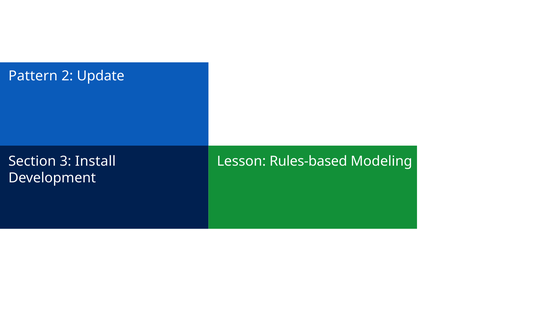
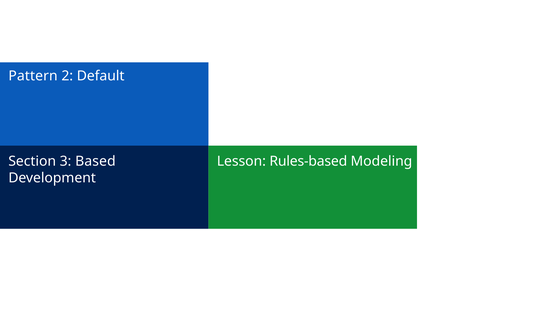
Update: Update -> Default
Install: Install -> Based
